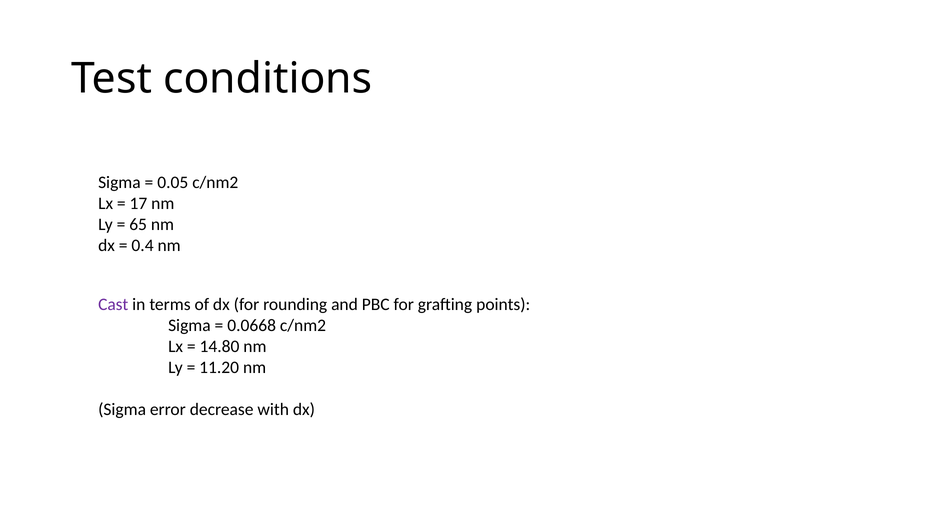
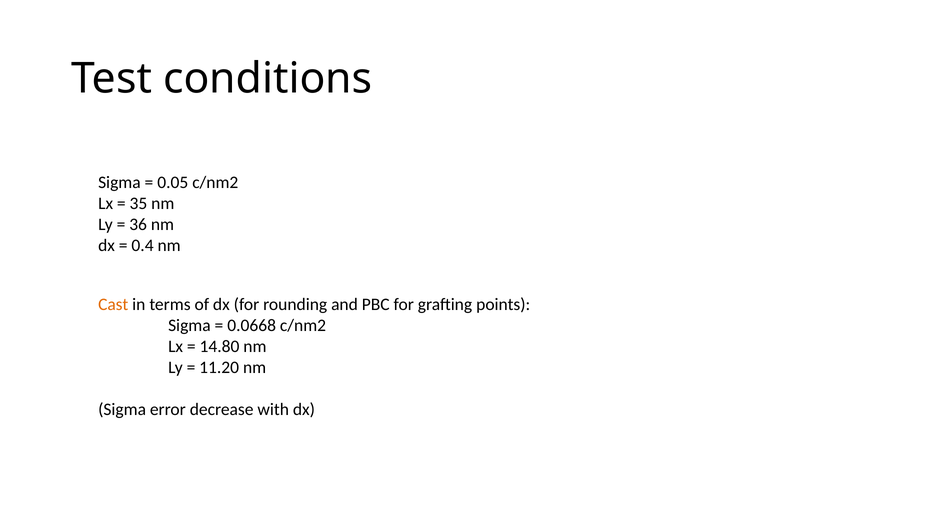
17: 17 -> 35
65: 65 -> 36
Cast colour: purple -> orange
